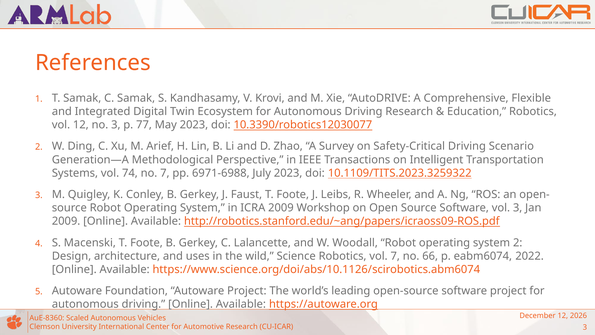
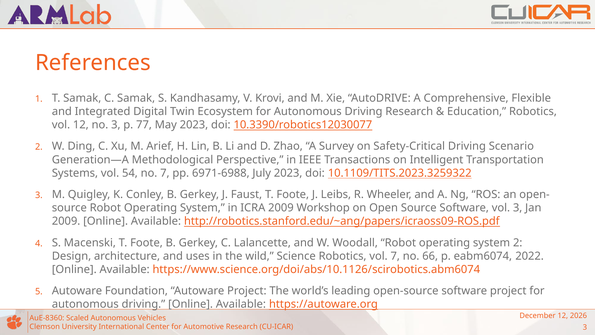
74: 74 -> 54
